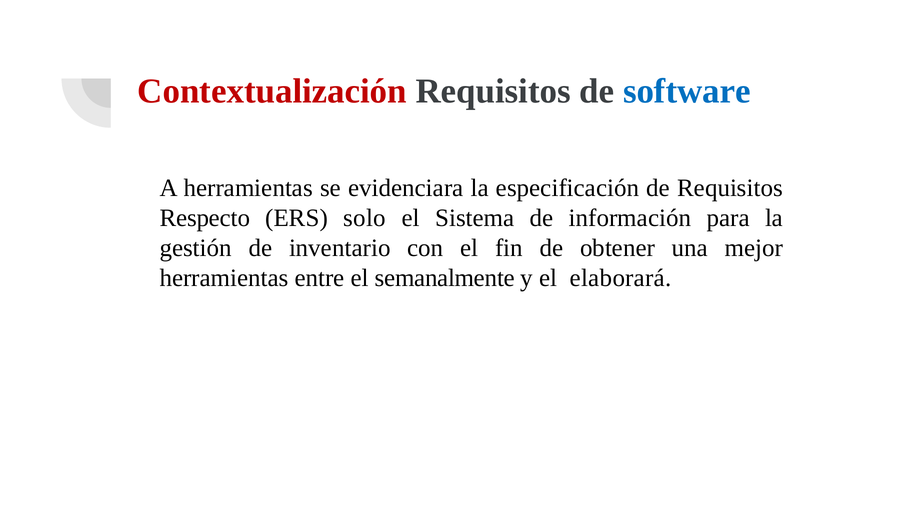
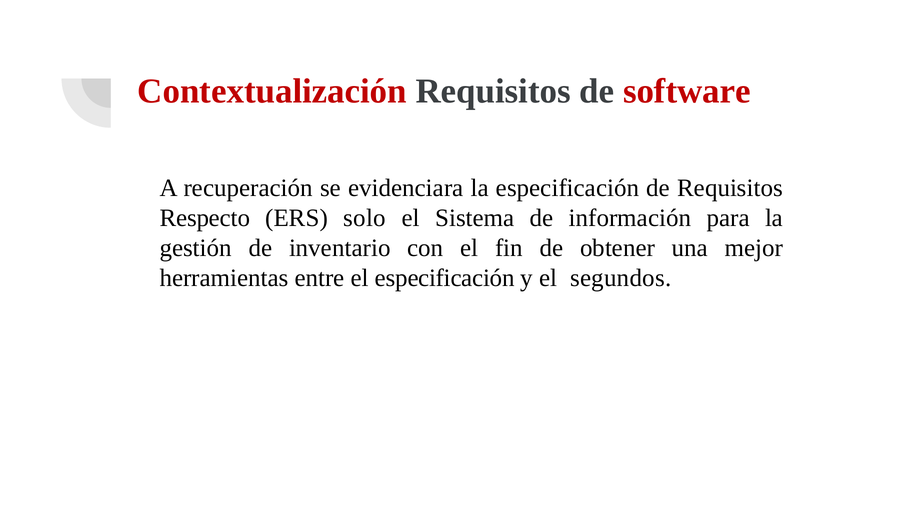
software colour: blue -> red
A herramientas: herramientas -> recuperación
el semanalmente: semanalmente -> especificación
elaborará: elaborará -> segundos
